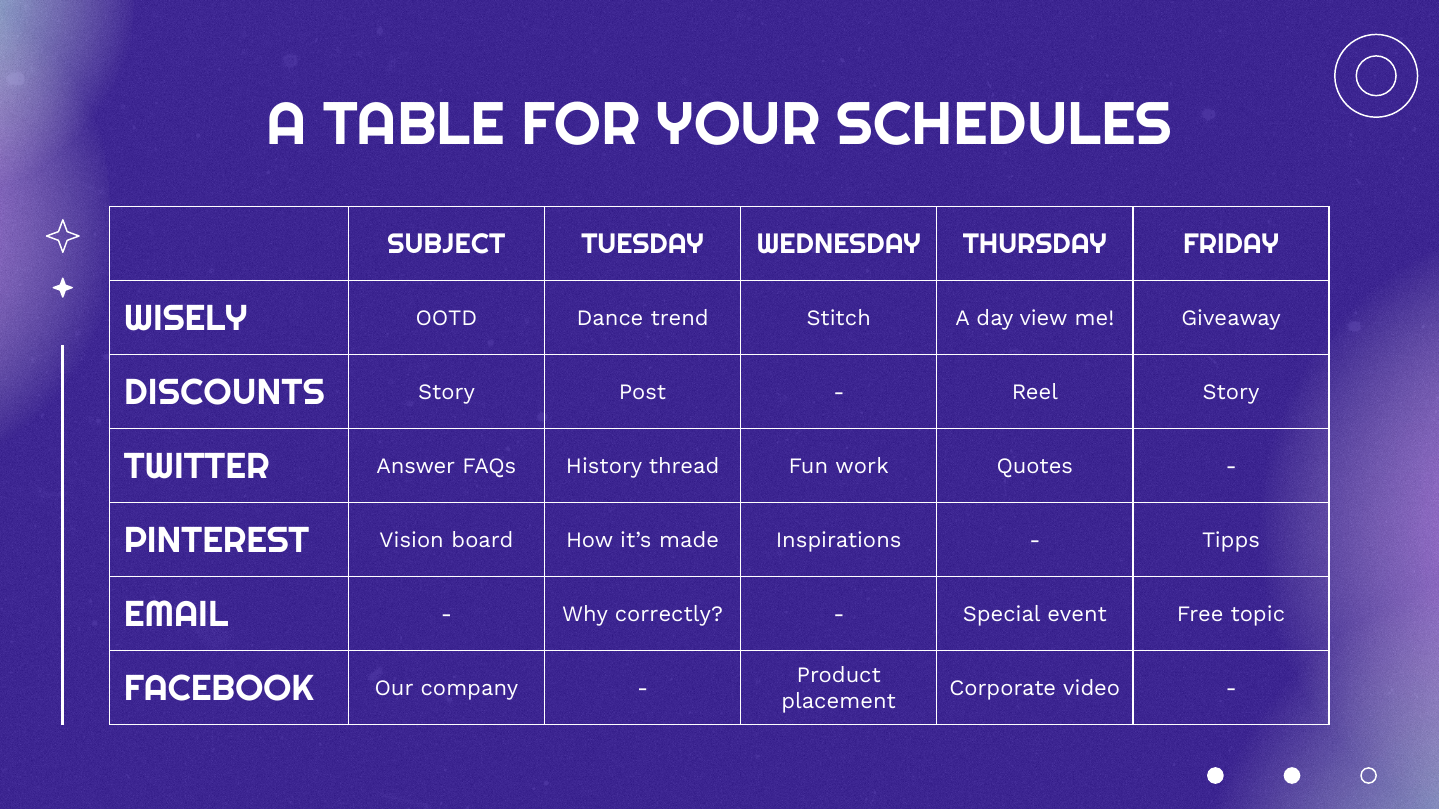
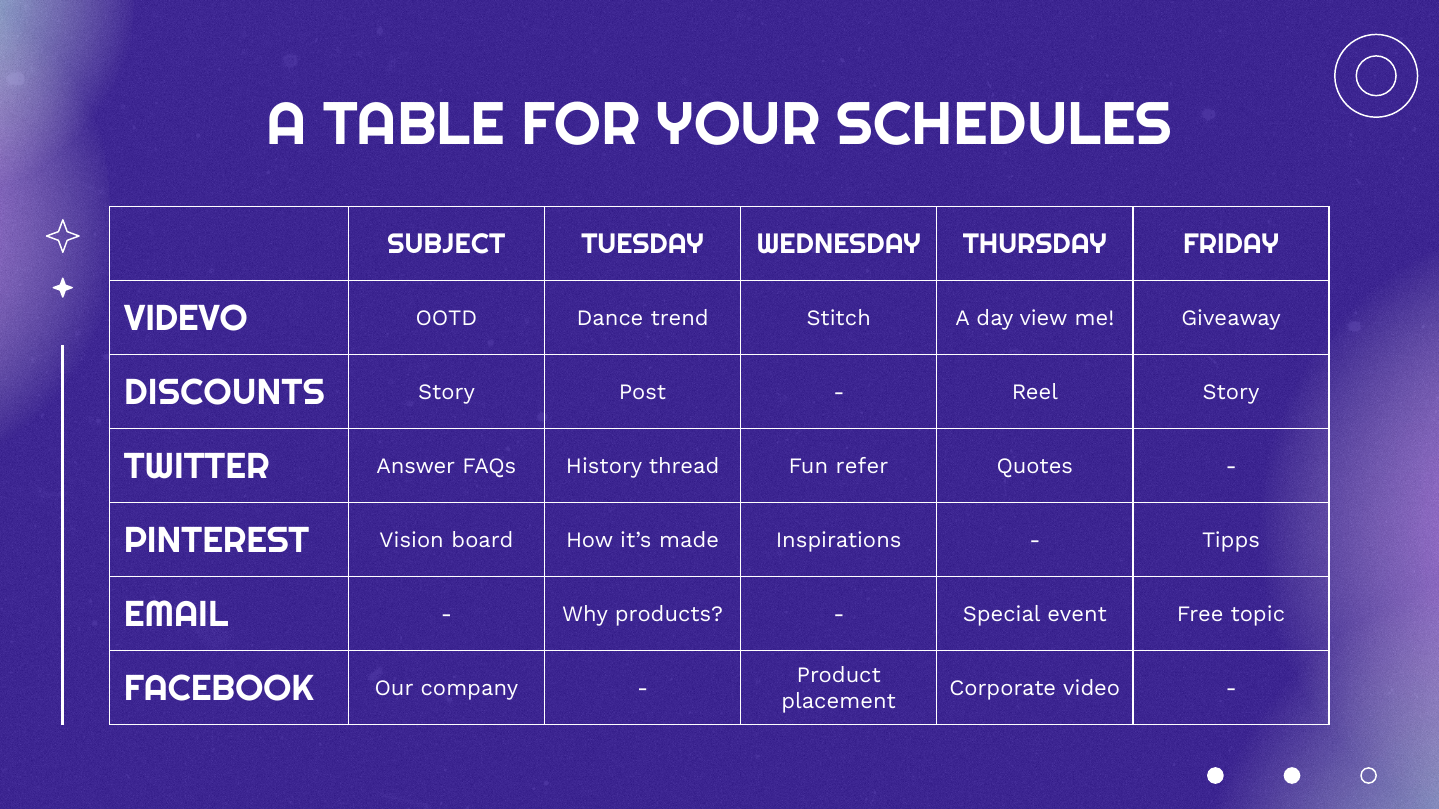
WISELY: WISELY -> VIDEVO
work: work -> refer
correctly: correctly -> products
